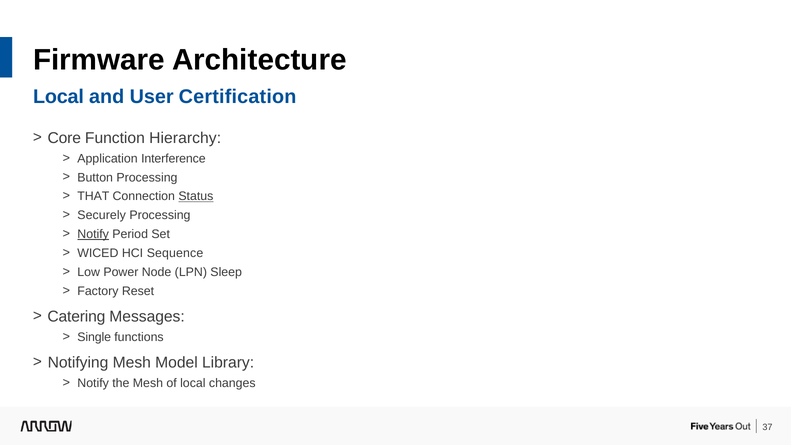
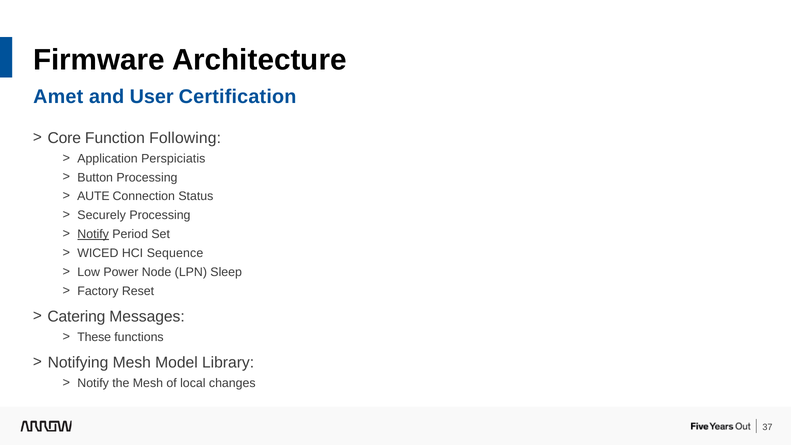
Local at (58, 96): Local -> Amet
Hierarchy: Hierarchy -> Following
Interference: Interference -> Perspiciatis
THAT: THAT -> AUTE
Status underline: present -> none
Single: Single -> These
